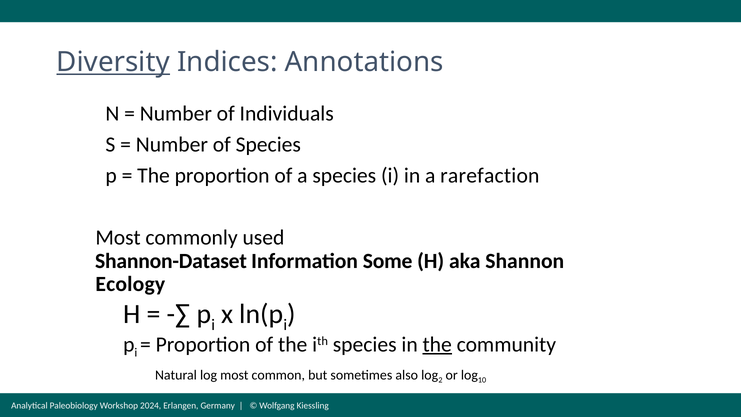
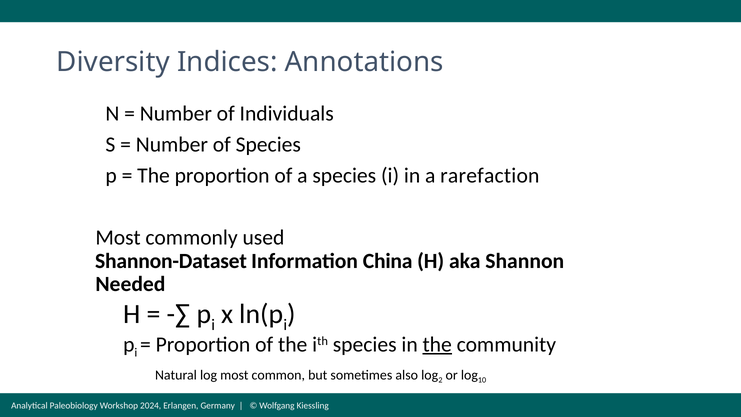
Diversity underline: present -> none
Some: Some -> China
Ecology: Ecology -> Needed
